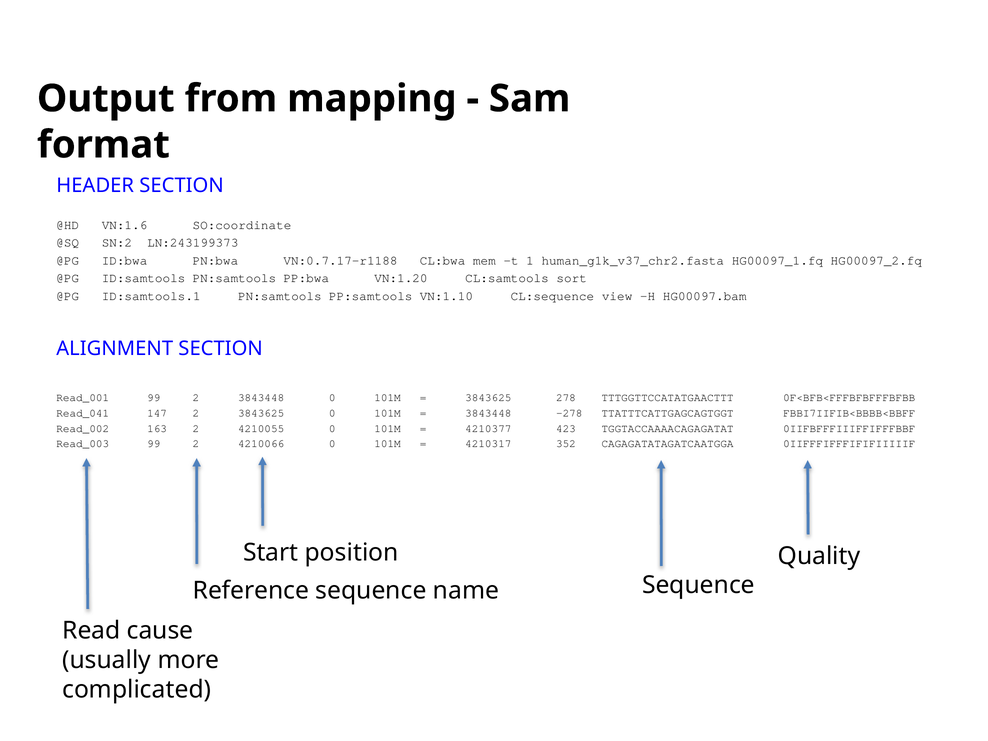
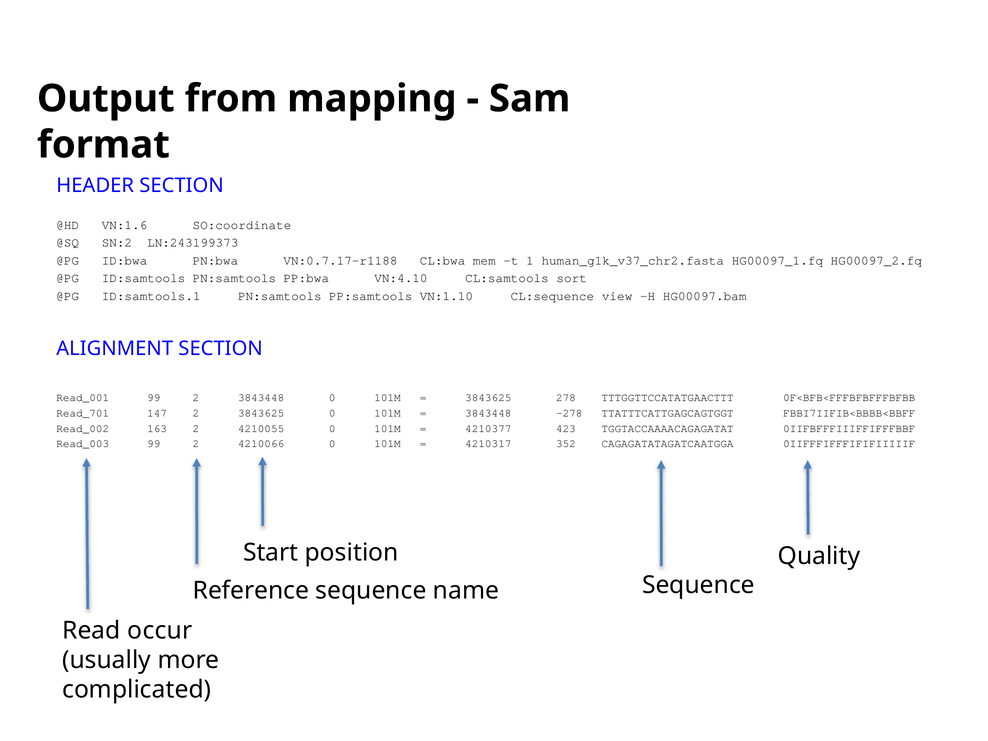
VN:1.20: VN:1.20 -> VN:4.10
Read_041: Read_041 -> Read_701
cause: cause -> occur
